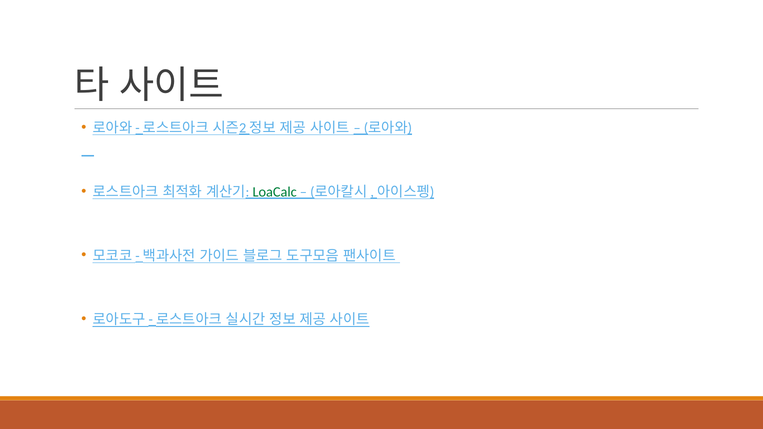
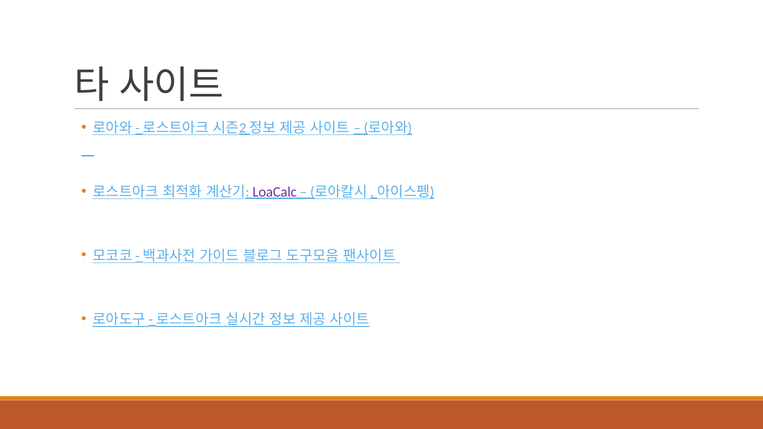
LoaCalc colour: green -> purple
